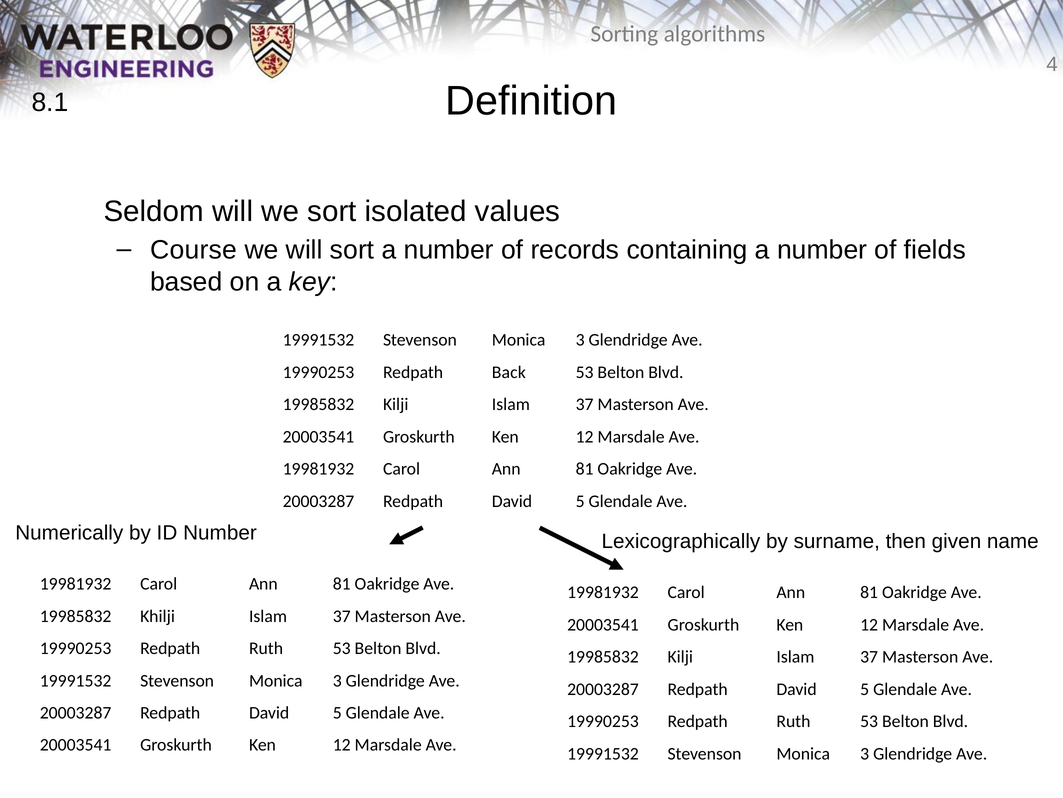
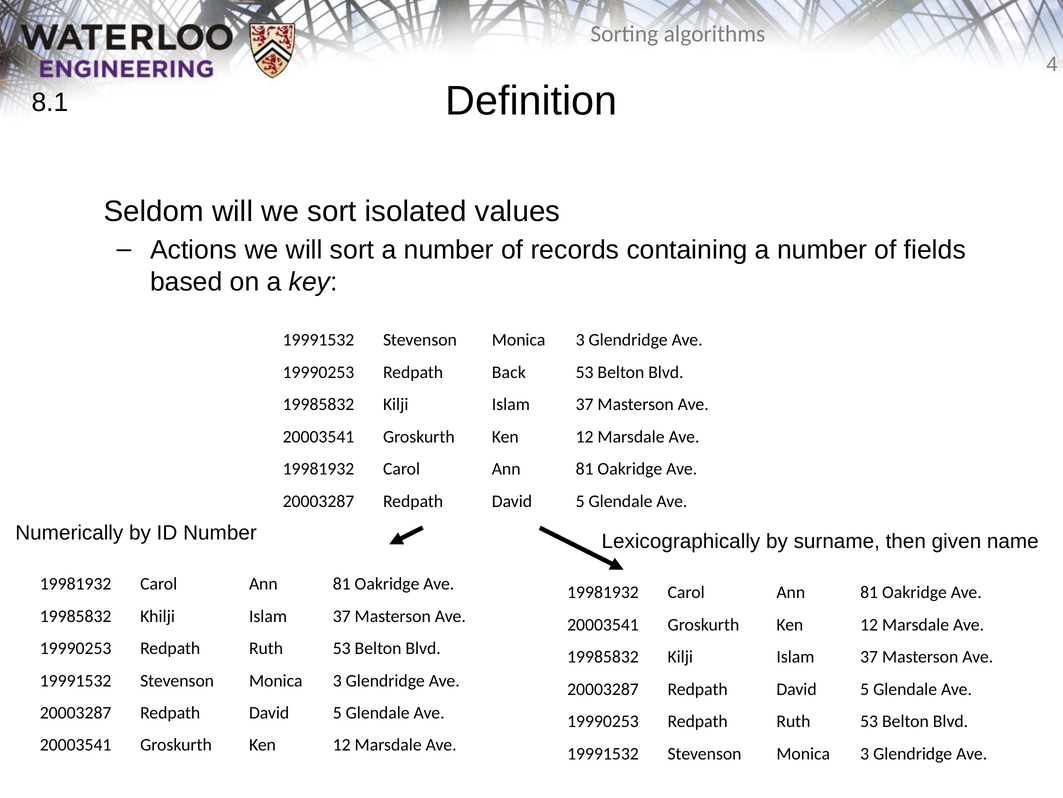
Course: Course -> Actions
